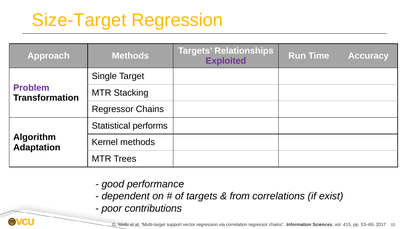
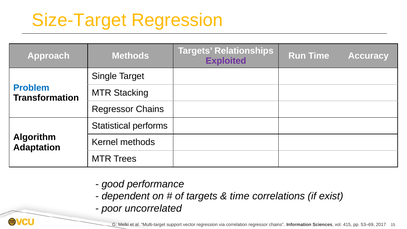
Problem colour: purple -> blue
from at (240, 196): from -> time
contributions: contributions -> uncorrelated
